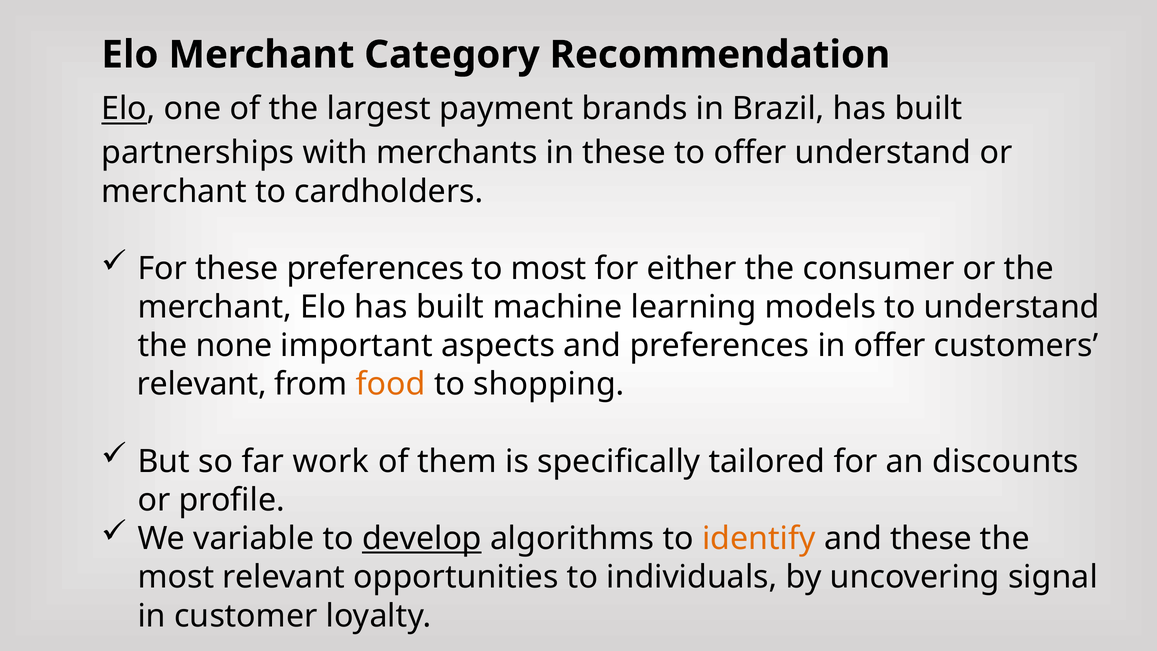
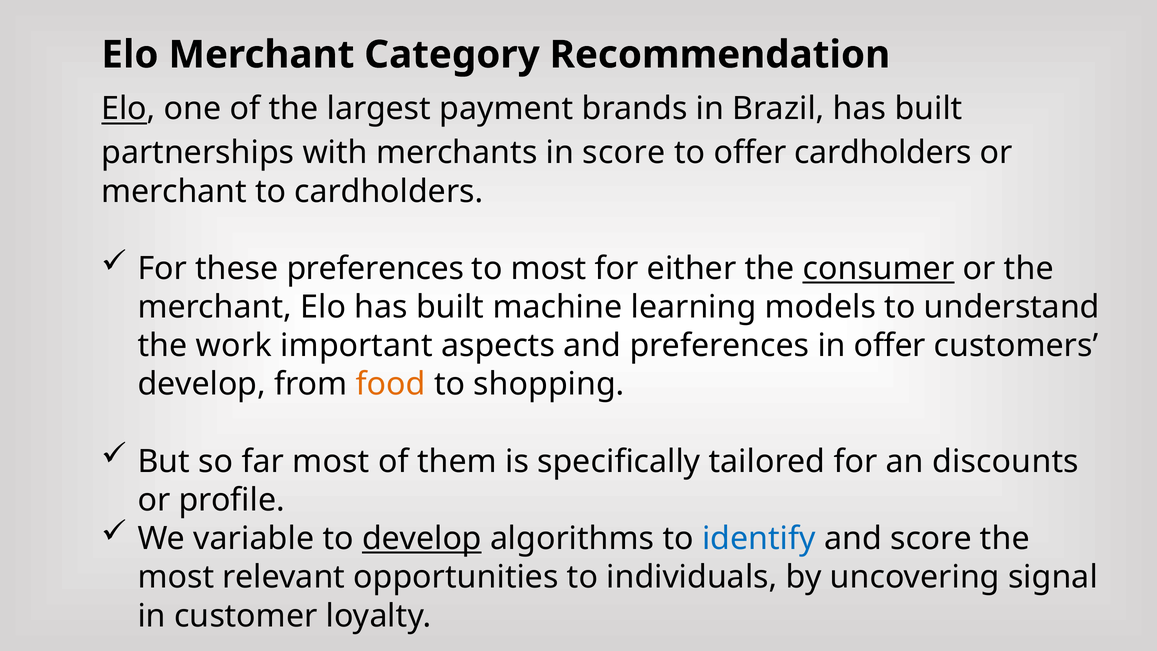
in these: these -> score
offer understand: understand -> cardholders
consumer underline: none -> present
none: none -> work
relevant at (202, 384): relevant -> develop
far work: work -> most
identify colour: orange -> blue
and these: these -> score
